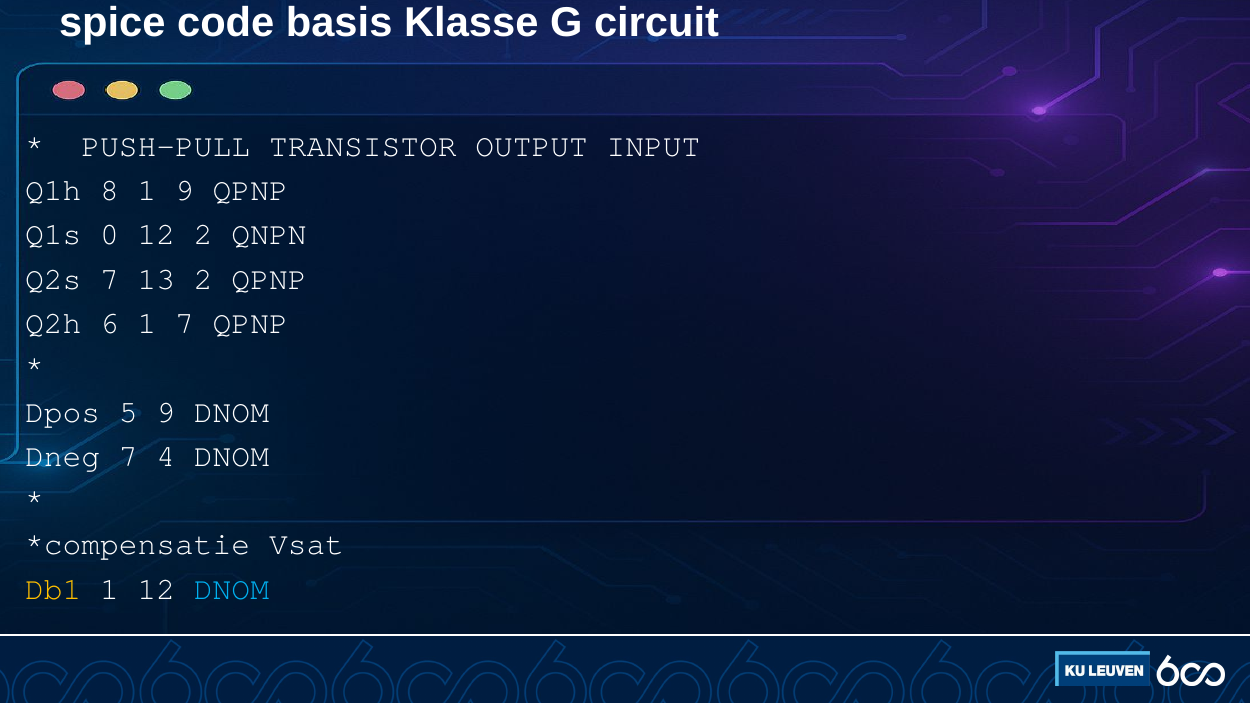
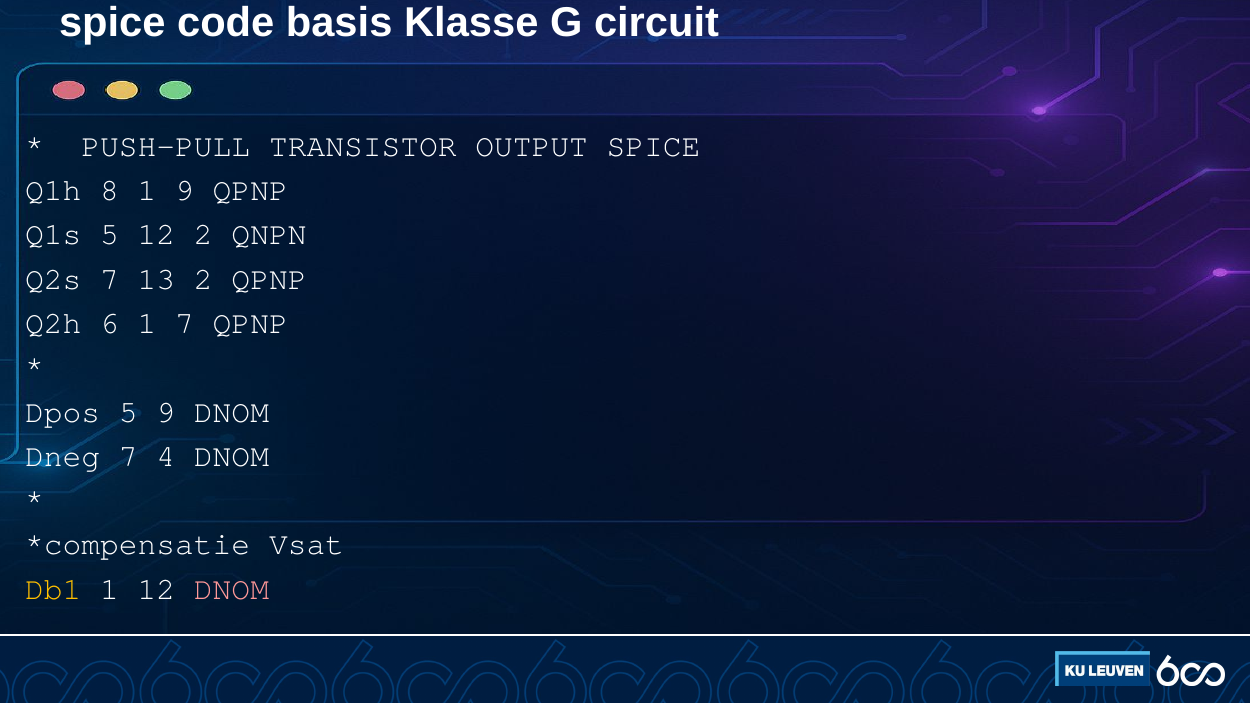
OUTPUT INPUT: INPUT -> SPICE
Q1s 0: 0 -> 5
DNOM at (231, 589) colour: light blue -> pink
